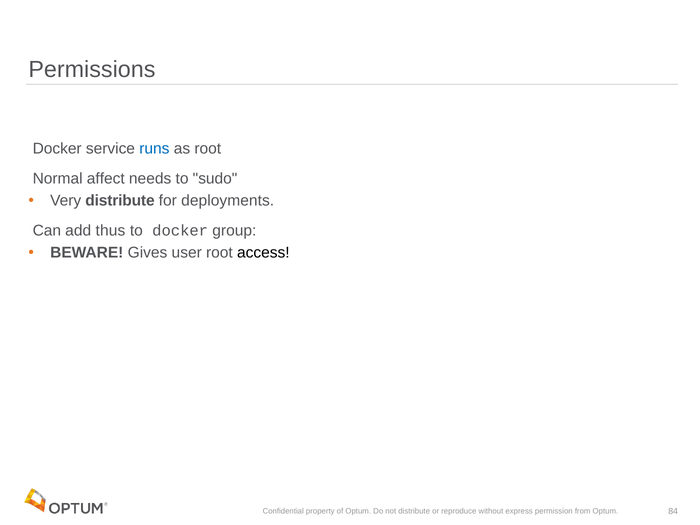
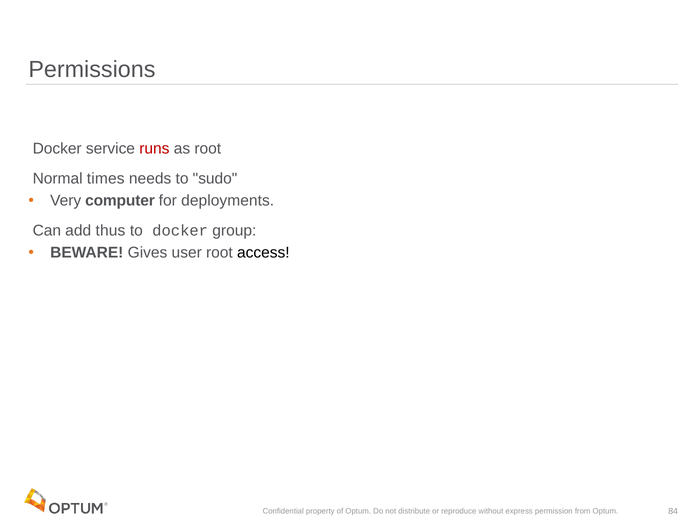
runs colour: blue -> red
affect: affect -> times
Very distribute: distribute -> computer
